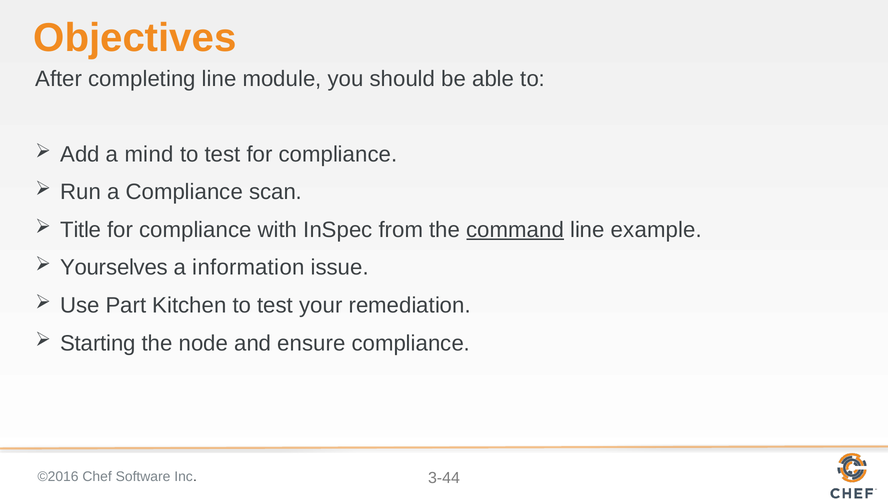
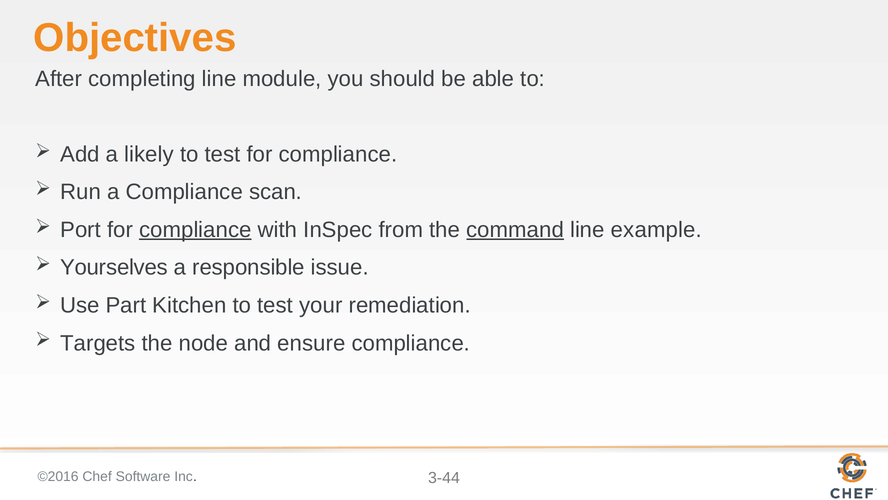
mind: mind -> likely
Title: Title -> Port
compliance at (195, 230) underline: none -> present
information: information -> responsible
Starting: Starting -> Targets
